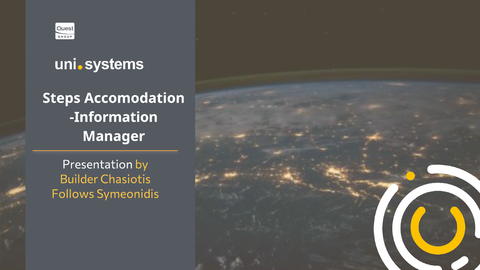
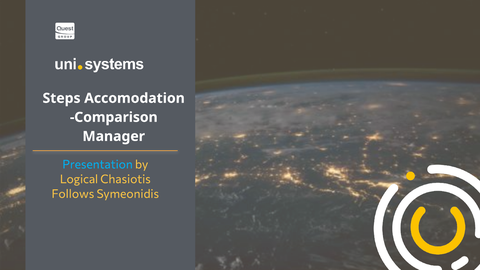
Information: Information -> Comparison
Presentation colour: white -> light blue
Builder: Builder -> Logical
